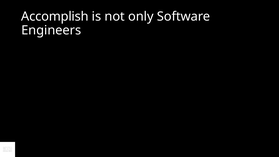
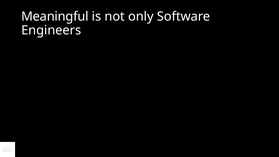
Accomplish: Accomplish -> Meaningful
